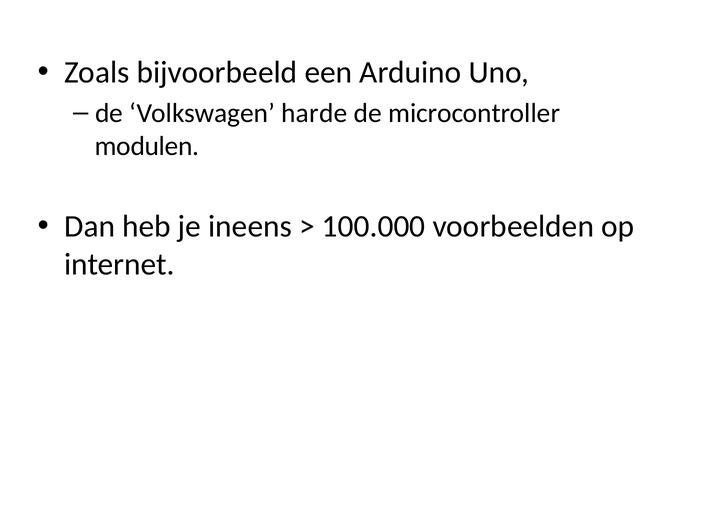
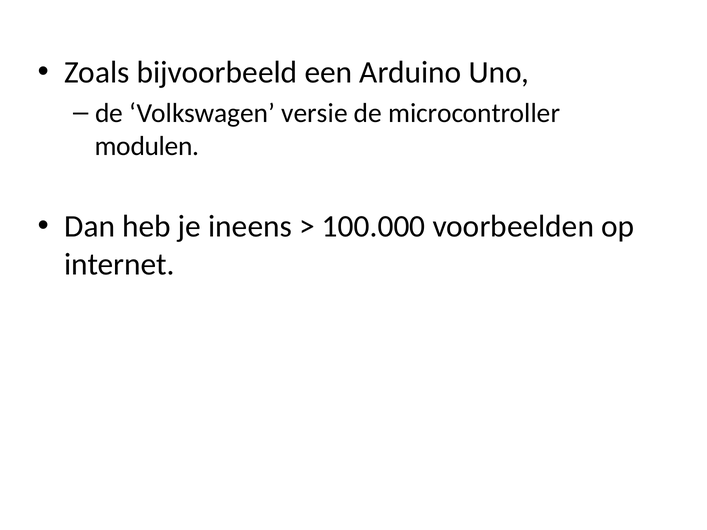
harde: harde -> versie
